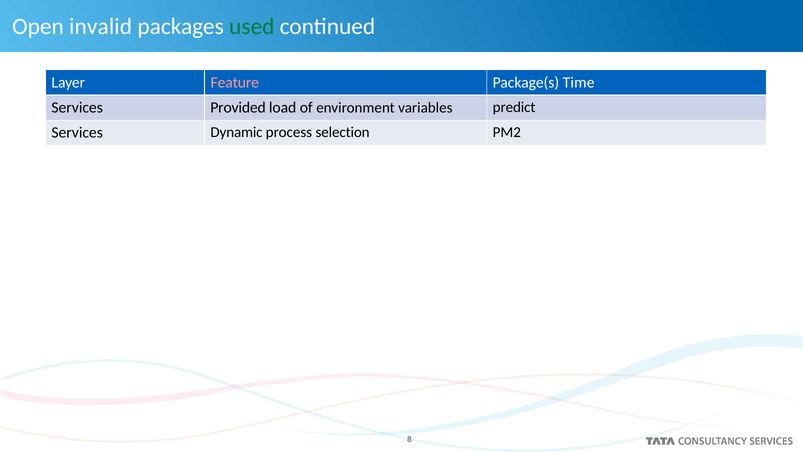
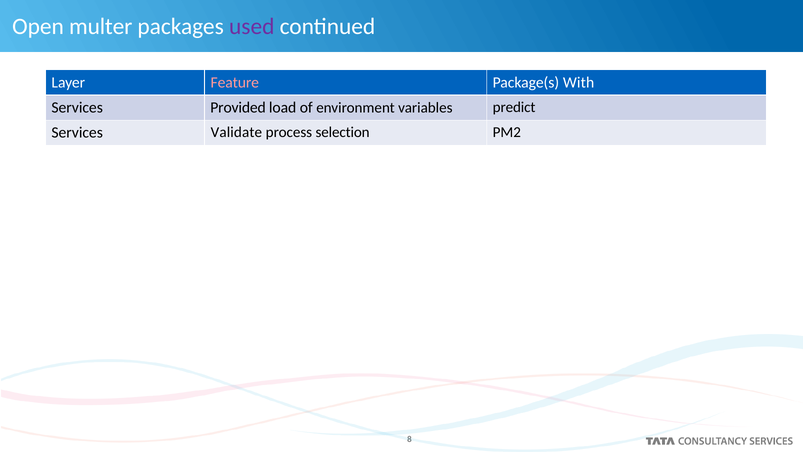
invalid: invalid -> multer
used colour: green -> purple
Time: Time -> With
Dynamic: Dynamic -> Validate
